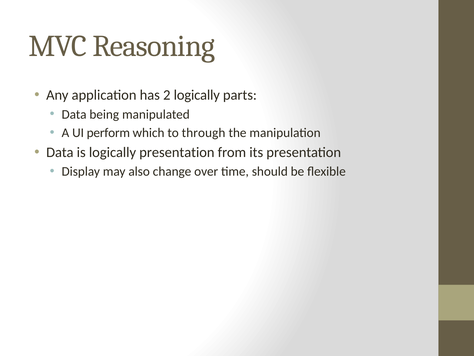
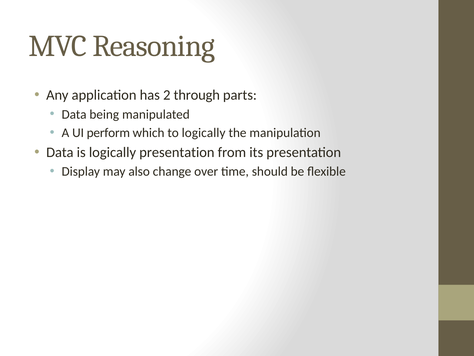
2 logically: logically -> through
to through: through -> logically
